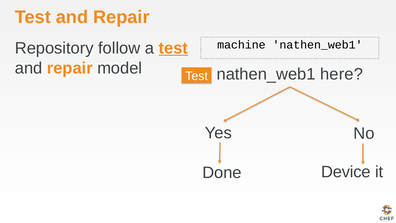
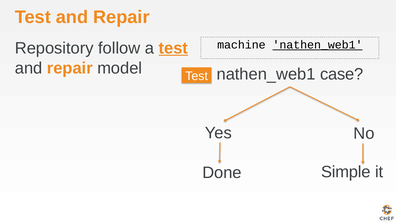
nathen_web1 at (318, 45) underline: none -> present
here: here -> case
Device: Device -> Simple
